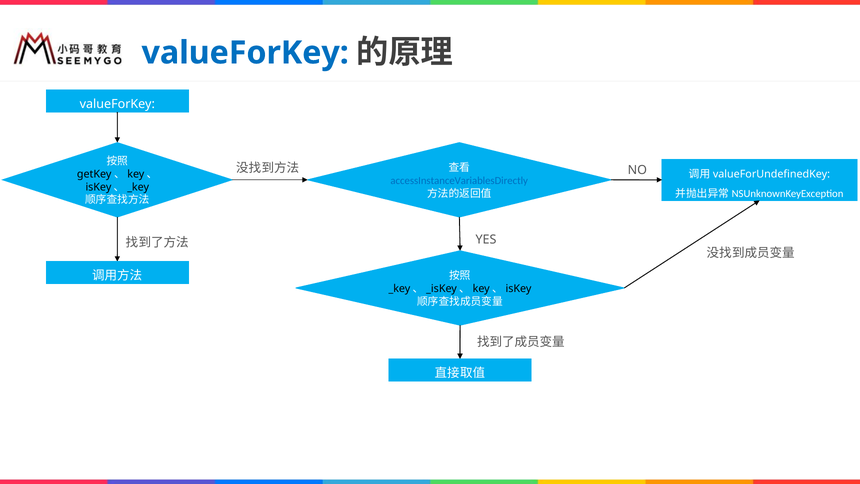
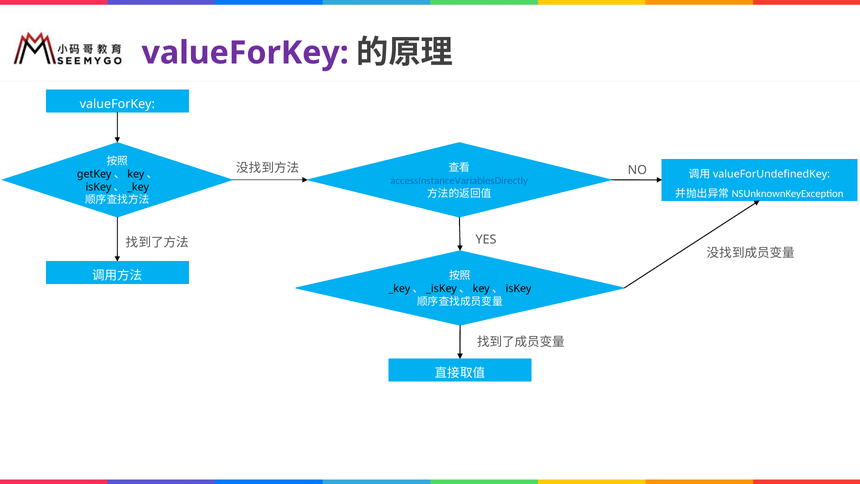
valueForKey at (245, 53) colour: blue -> purple
